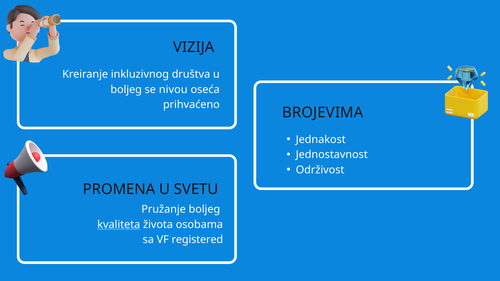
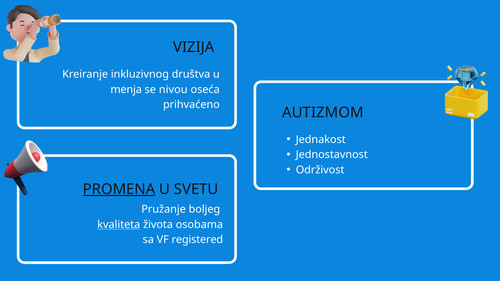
boljeg at (126, 90): boljeg -> menja
BROJEVIMA: BROJEVIMA -> AUTIZMOM
PROMENA underline: none -> present
